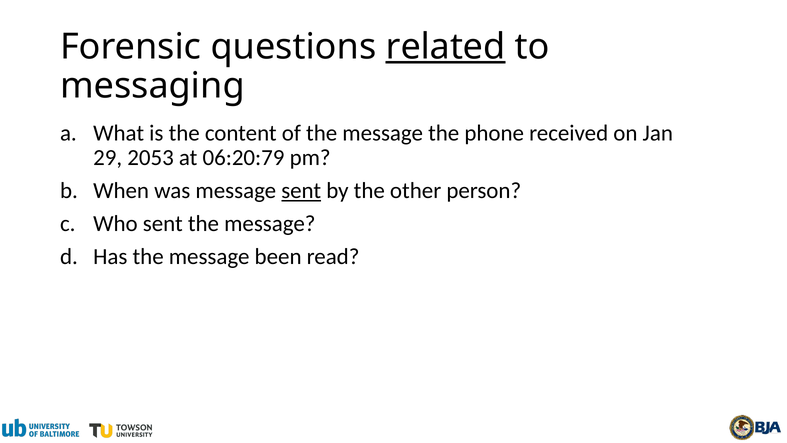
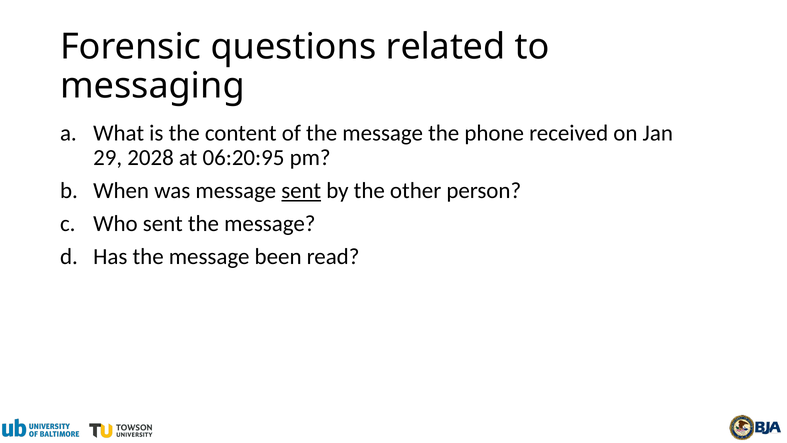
related underline: present -> none
2053: 2053 -> 2028
06:20:79: 06:20:79 -> 06:20:95
